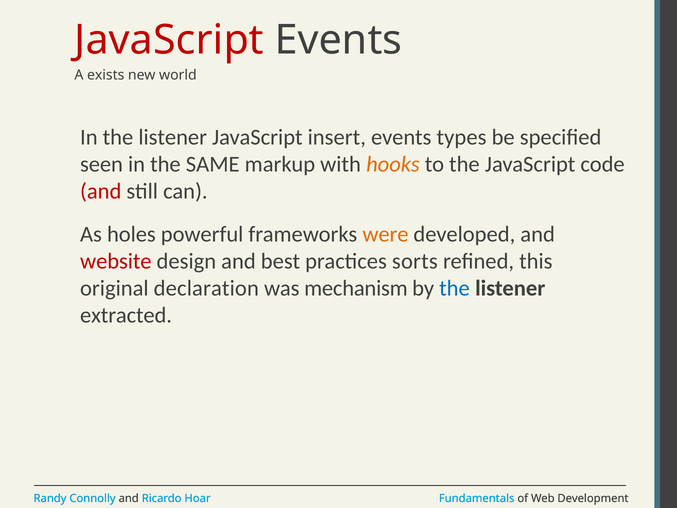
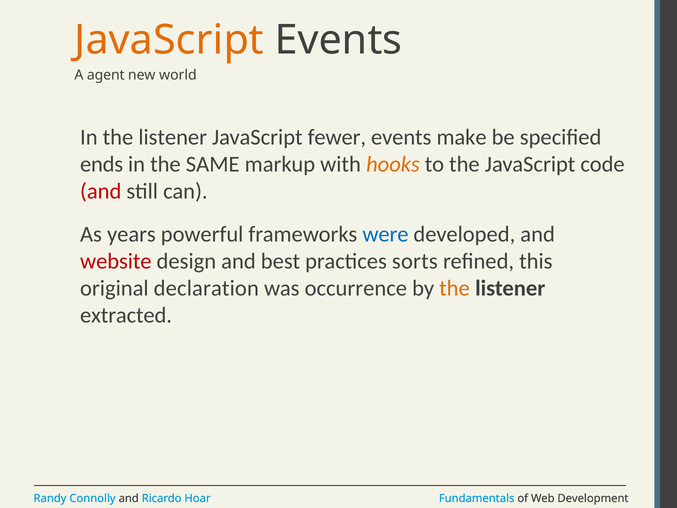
JavaScript at (169, 40) colour: red -> orange
exists: exists -> agent
insert: insert -> fewer
types: types -> make
seen: seen -> ends
holes: holes -> years
were colour: orange -> blue
mechanism: mechanism -> occurrence
the at (454, 288) colour: blue -> orange
